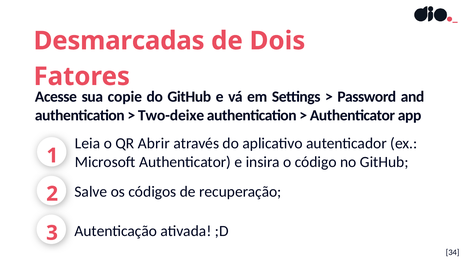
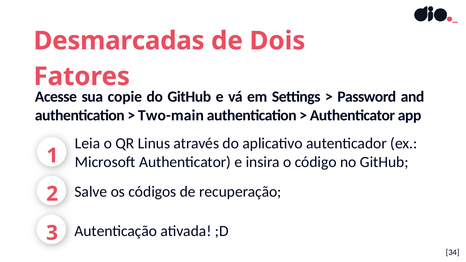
Two-deixe: Two-deixe -> Two-main
Abrir: Abrir -> Linus
